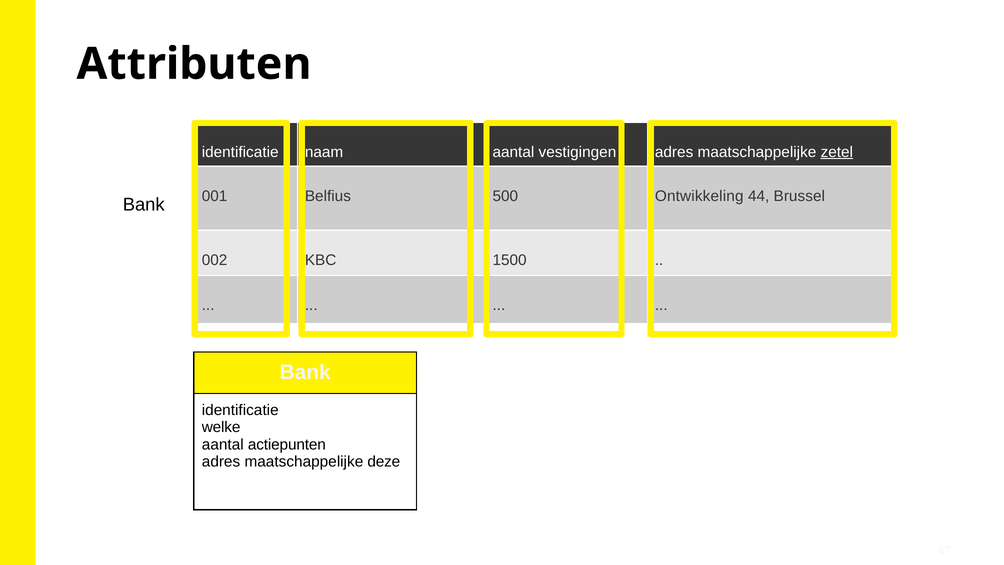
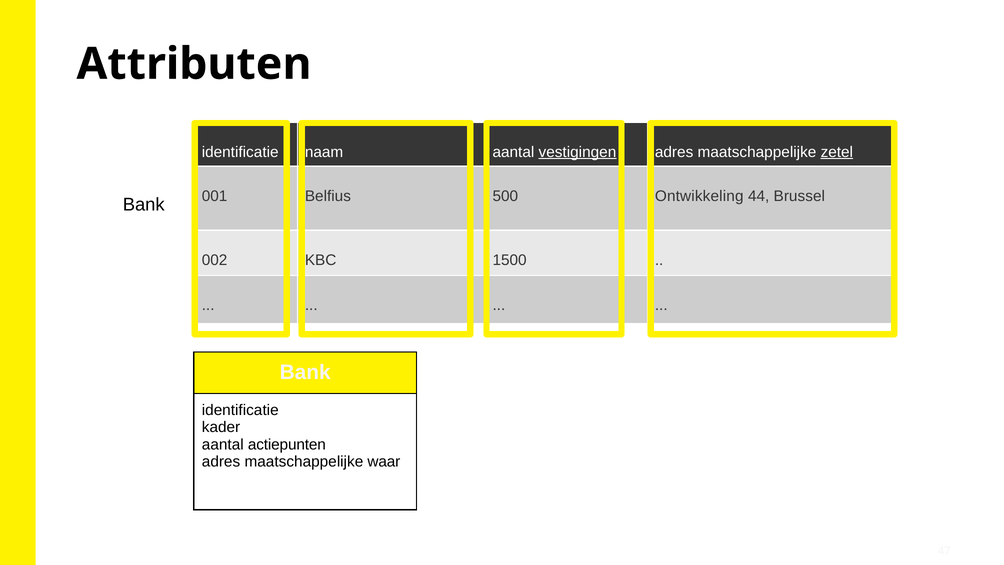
vestigingen underline: none -> present
welke: welke -> kader
deze: deze -> waar
